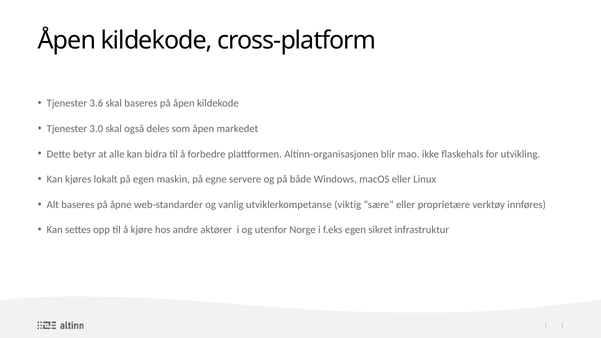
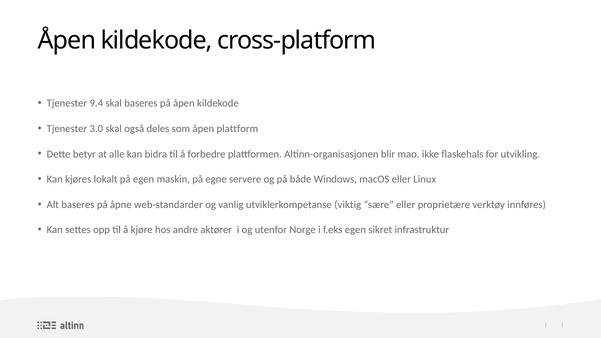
3.6: 3.6 -> 9.4
markedet: markedet -> plattform
